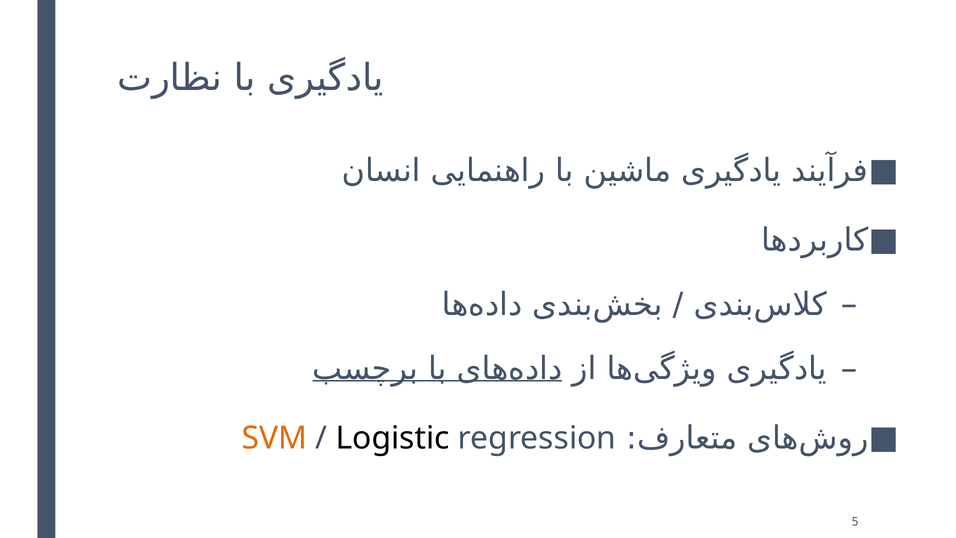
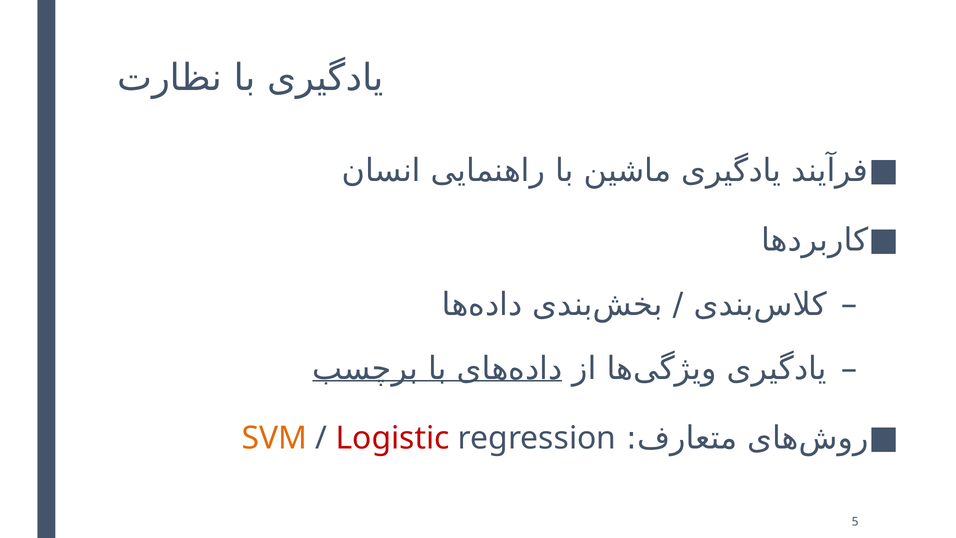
Logistic colour: black -> red
